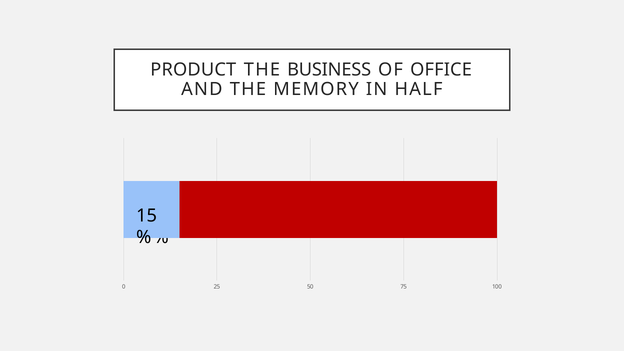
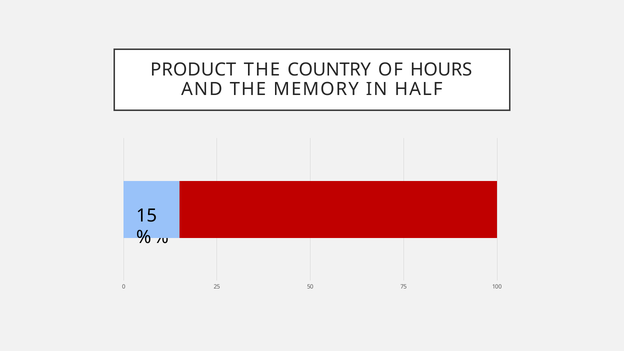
BUSINESS: BUSINESS -> COUNTRY
OFFICE: OFFICE -> HOURS
